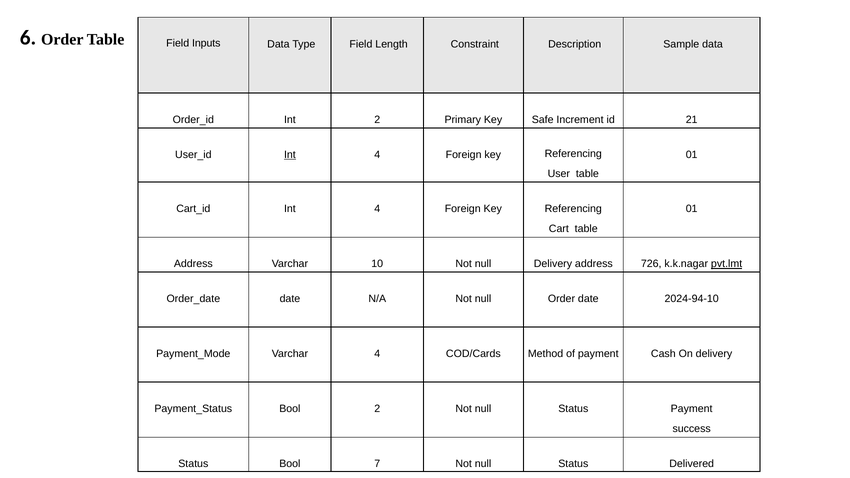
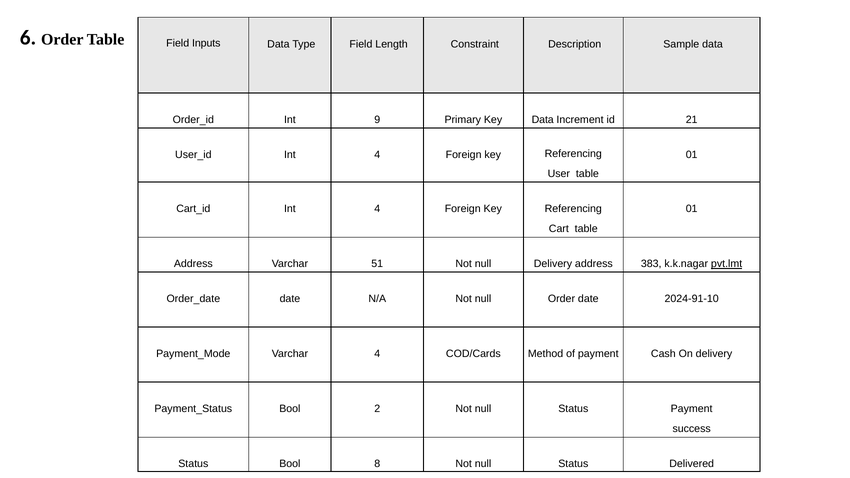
Int 2: 2 -> 9
Key Safe: Safe -> Data
Int at (290, 155) underline: present -> none
10: 10 -> 51
726: 726 -> 383
2024-94-10: 2024-94-10 -> 2024-91-10
7: 7 -> 8
